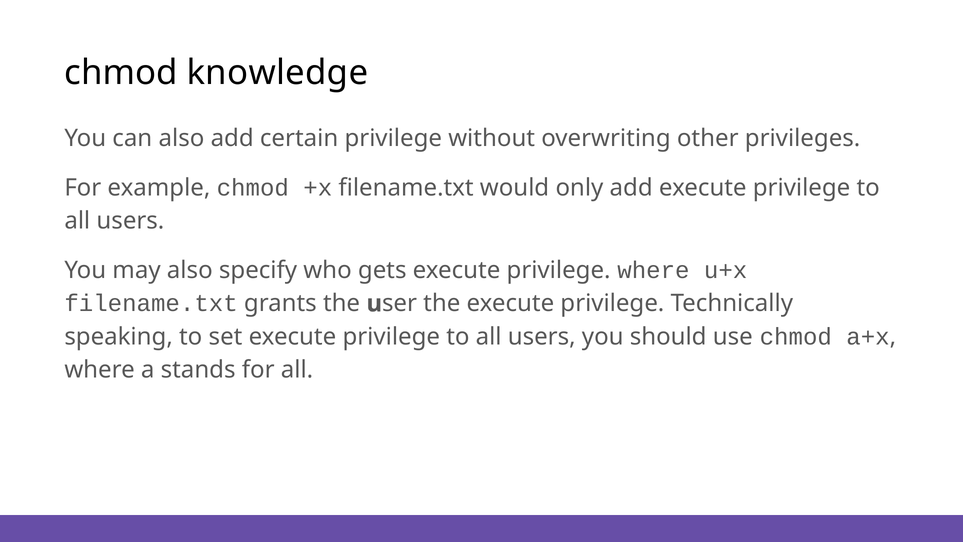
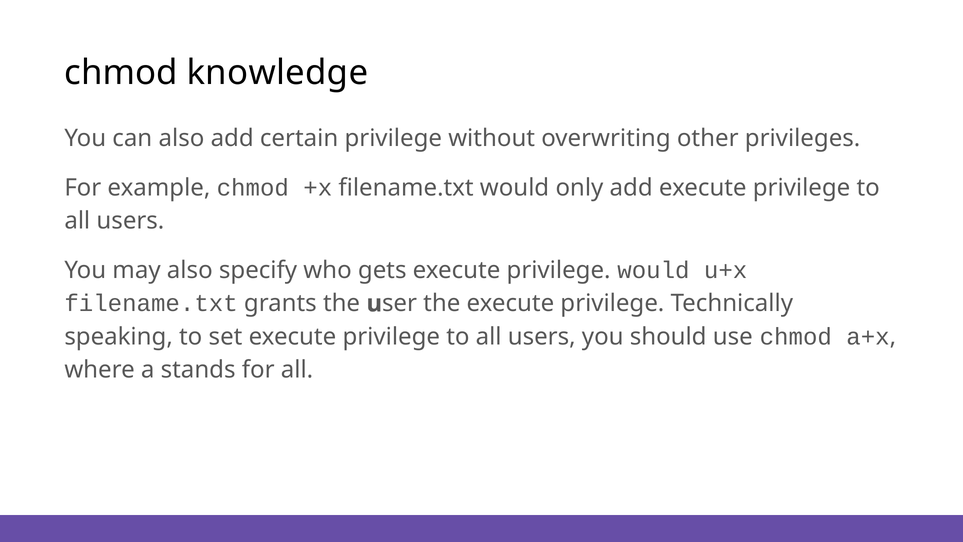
privilege where: where -> would
